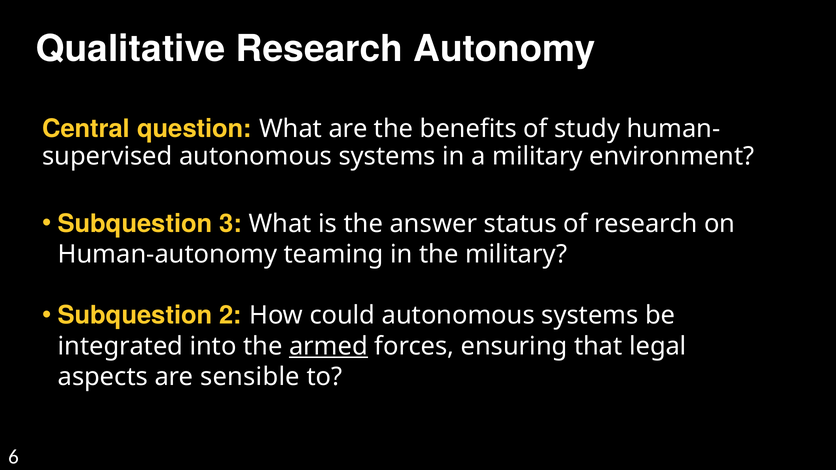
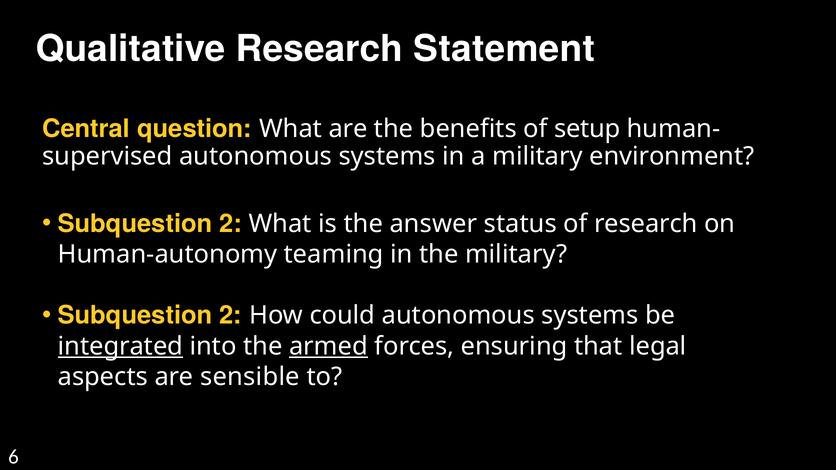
Autonomy: Autonomy -> Statement
study: study -> setup
3 at (231, 224): 3 -> 2
integrated underline: none -> present
